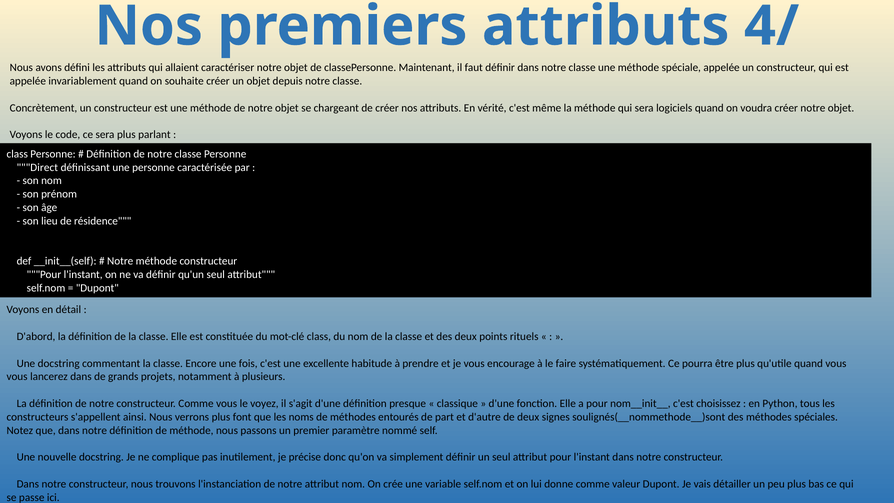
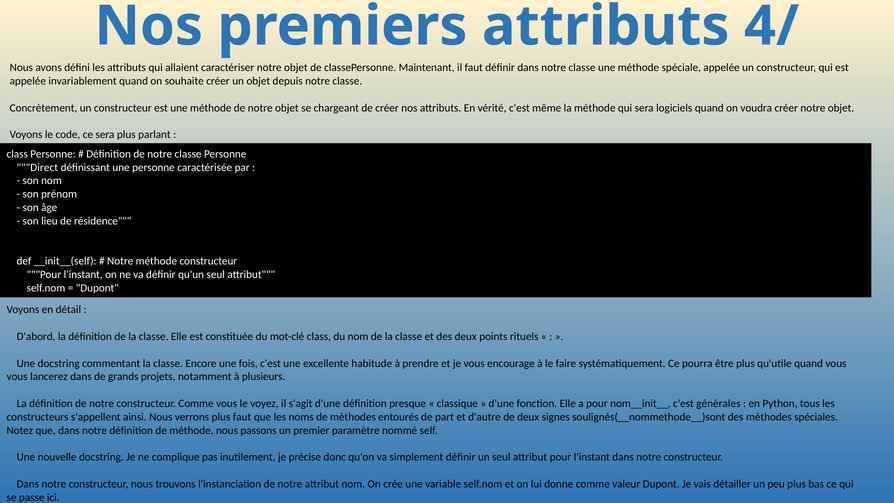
choisissez: choisissez -> générales
plus font: font -> faut
